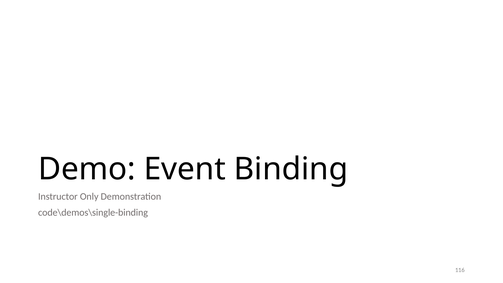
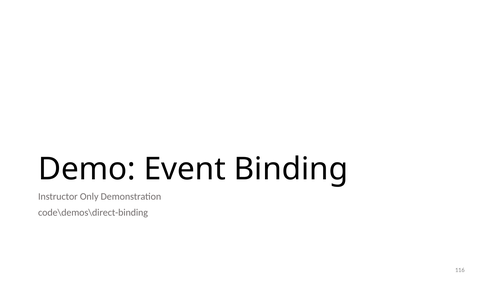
code\demos\single-binding: code\demos\single-binding -> code\demos\direct-binding
